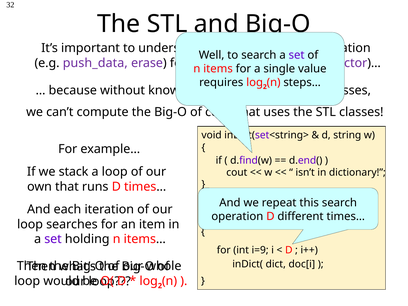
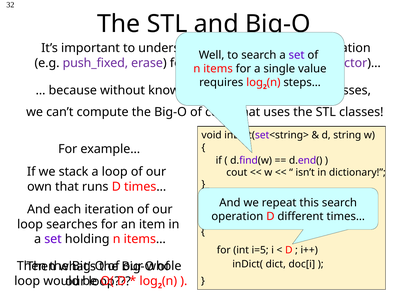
push_data: push_data -> push_fixed
i=9: i=9 -> i=5
